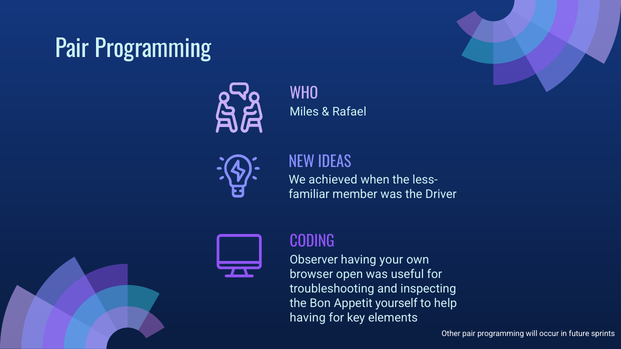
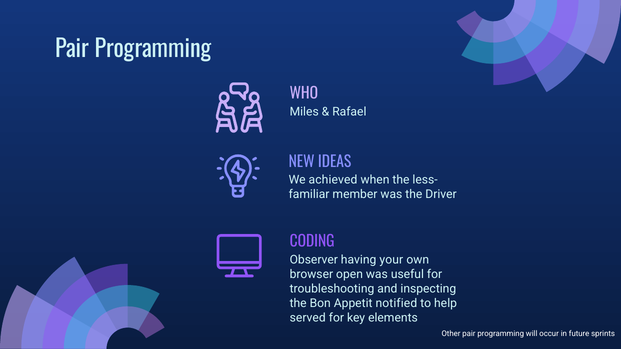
yourself: yourself -> notified
having at (308, 318): having -> served
